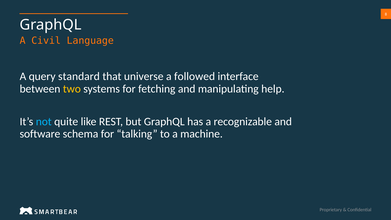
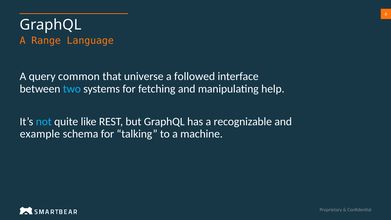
Civil: Civil -> Range
standard: standard -> common
two colour: yellow -> light blue
software: software -> example
